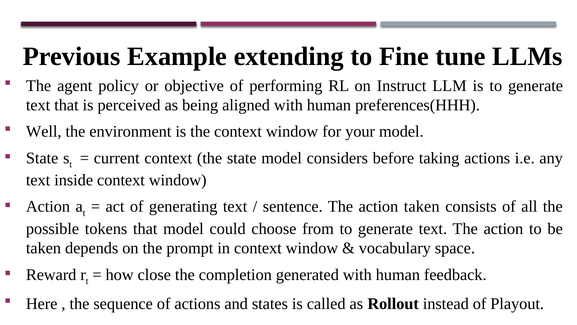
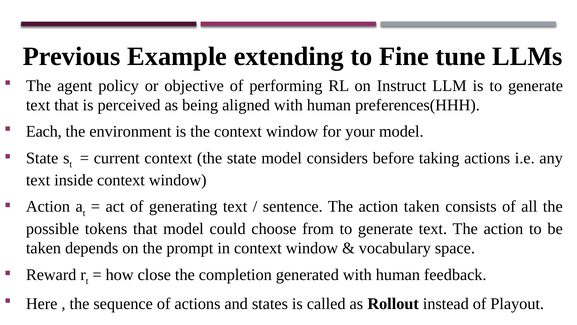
Well: Well -> Each
